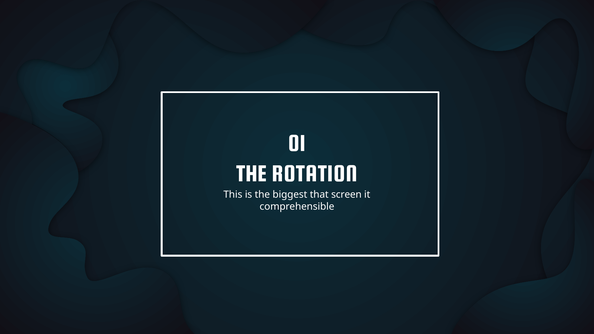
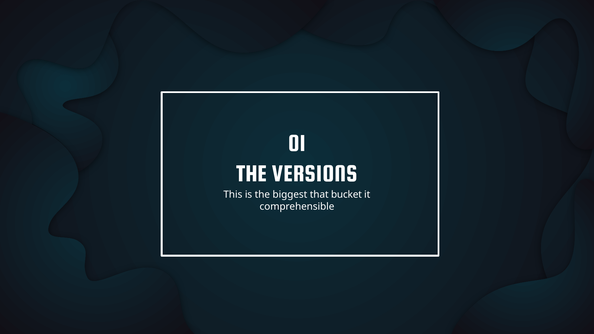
ROTATION: ROTATION -> VERSIONS
screen: screen -> bucket
